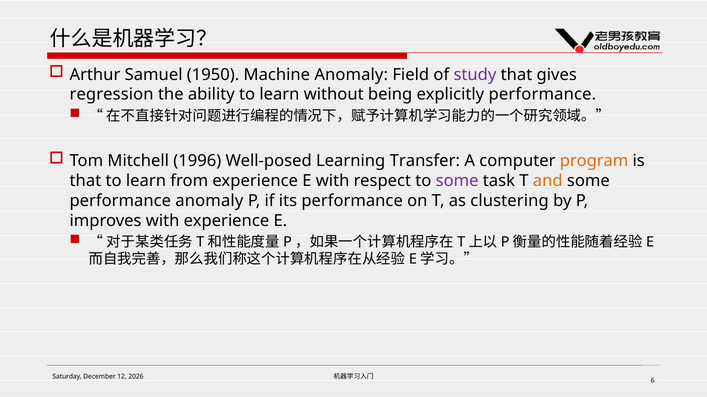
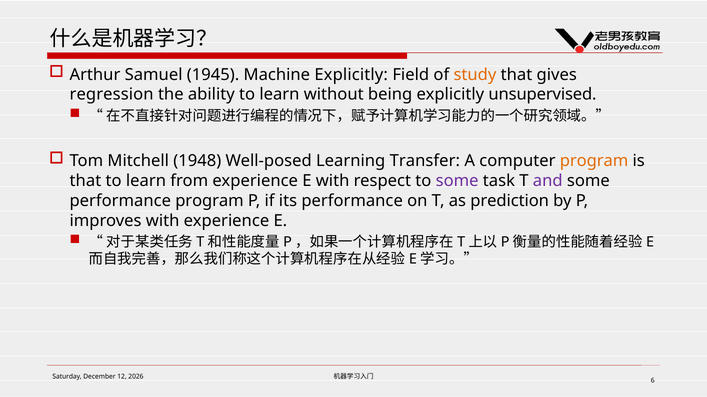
1950: 1950 -> 1945
Machine Anomaly: Anomaly -> Explicitly
study colour: purple -> orange
explicitly performance: performance -> unsupervised
1996: 1996 -> 1948
and colour: orange -> purple
performance anomaly: anomaly -> program
clustering: clustering -> prediction
